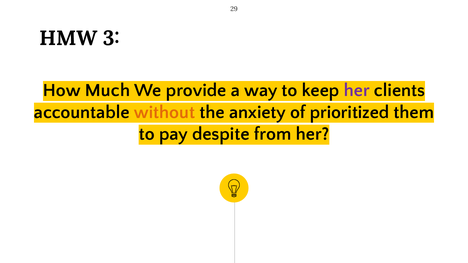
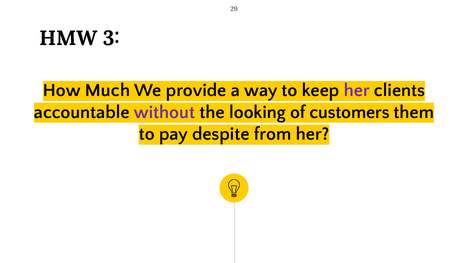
without colour: orange -> purple
anxiety: anxiety -> looking
prioritized: prioritized -> customers
